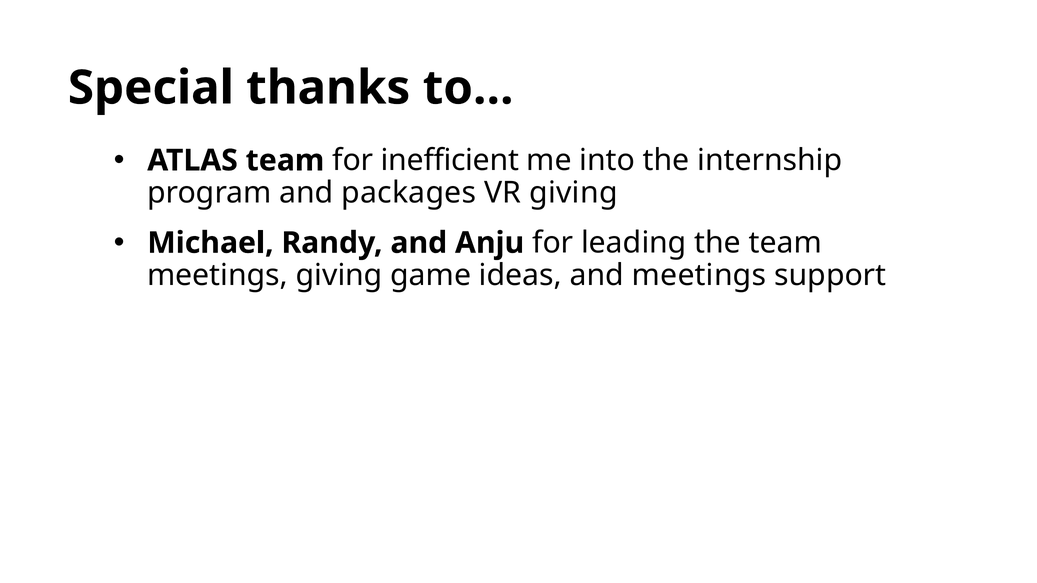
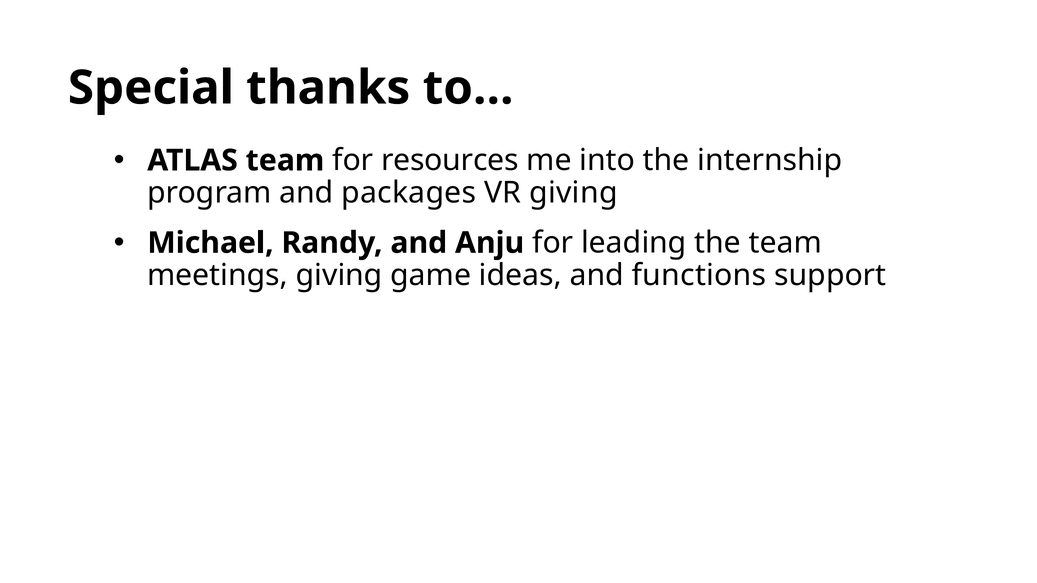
inefficient: inefficient -> resources
and meetings: meetings -> functions
